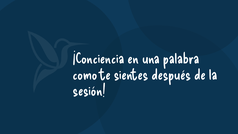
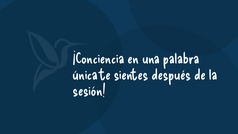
como: como -> única
